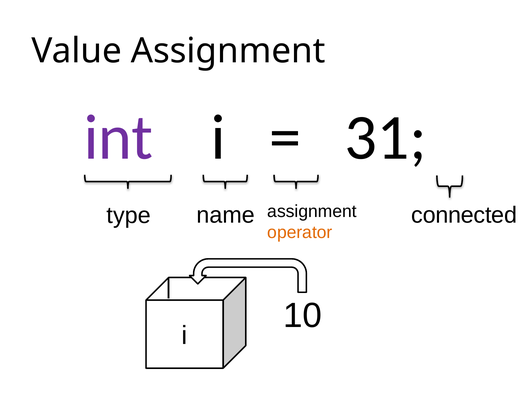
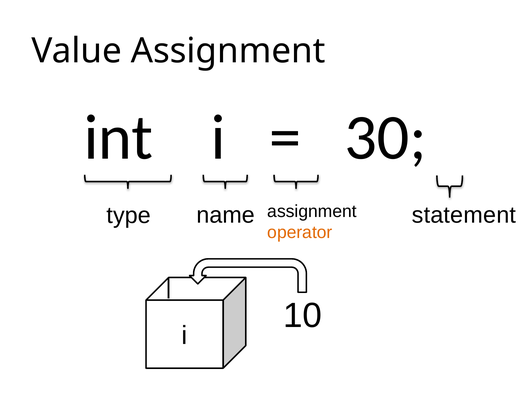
int colour: purple -> black
31: 31 -> 30
connected: connected -> statement
